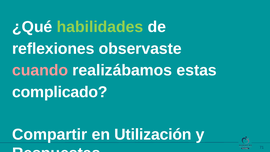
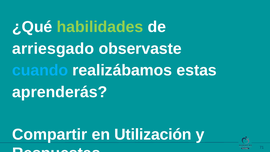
reflexiones: reflexiones -> arriesgado
cuando colour: pink -> light blue
complicado: complicado -> aprenderás
